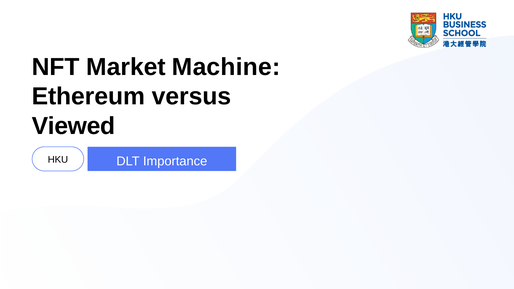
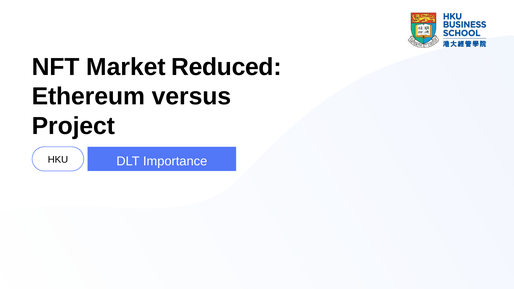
Machine: Machine -> Reduced
Viewed: Viewed -> Project
